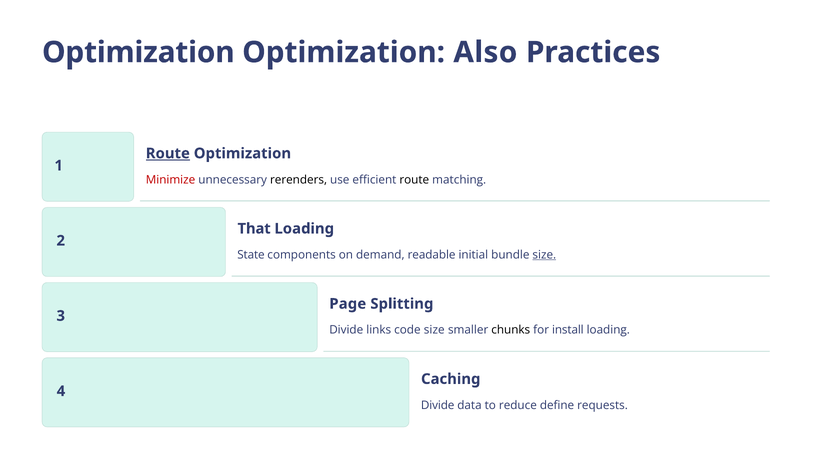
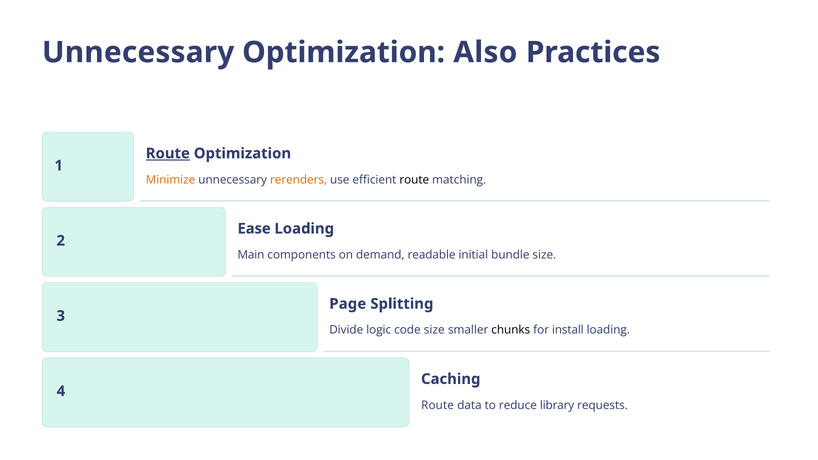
Optimization at (138, 52): Optimization -> Unnecessary
Minimize colour: red -> orange
rerenders colour: black -> orange
That: That -> Ease
State: State -> Main
size at (544, 255) underline: present -> none
links: links -> logic
Divide at (438, 405): Divide -> Route
define: define -> library
